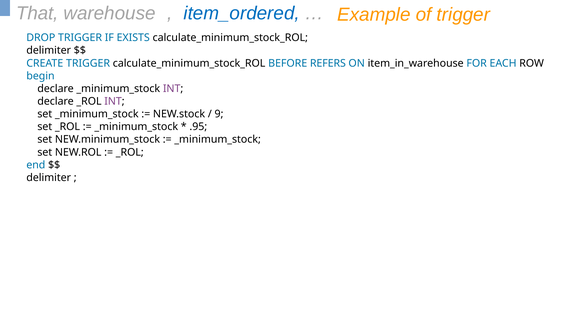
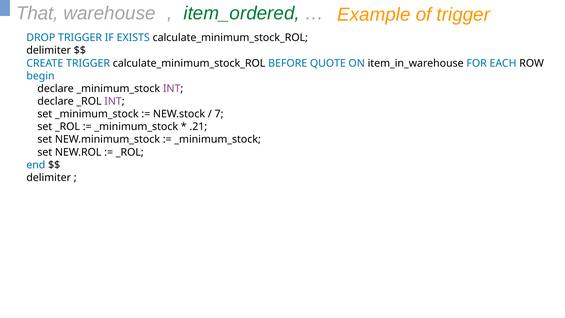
item_ordered colour: blue -> green
REFERS: REFERS -> QUOTE
9: 9 -> 7
.95: .95 -> .21
